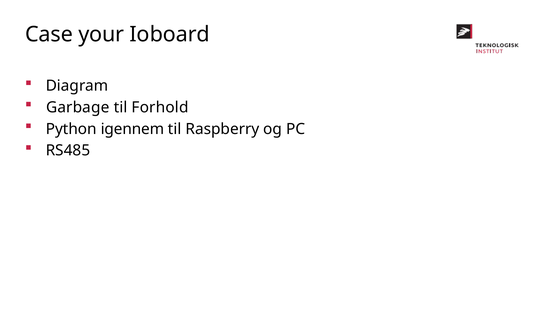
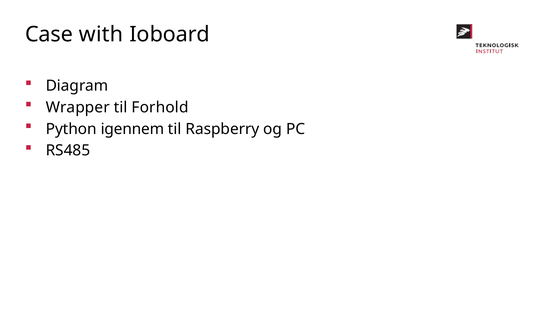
your: your -> with
Garbage: Garbage -> Wrapper
